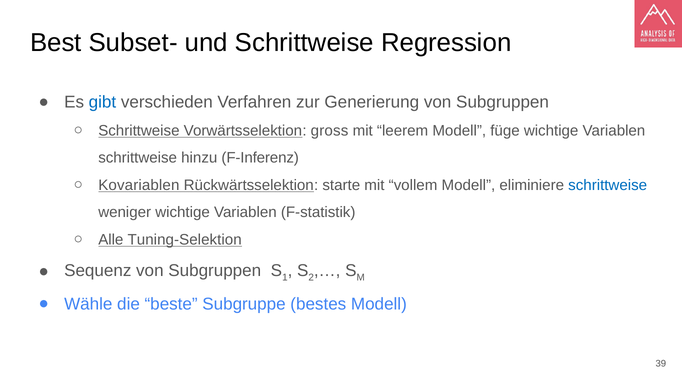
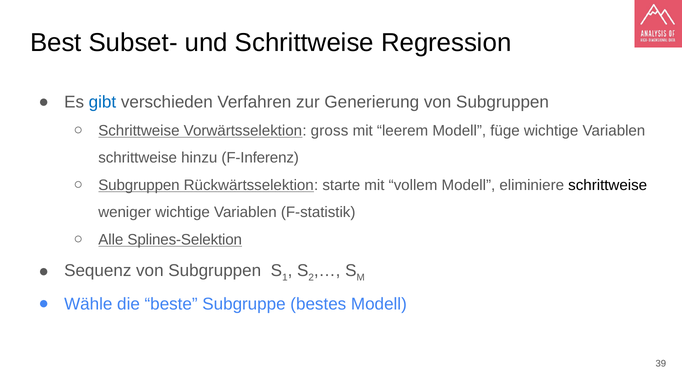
Kovariablen at (139, 185): Kovariablen -> Subgruppen
schrittweise at (608, 185) colour: blue -> black
Tuning-Selektion: Tuning-Selektion -> Splines-Selektion
